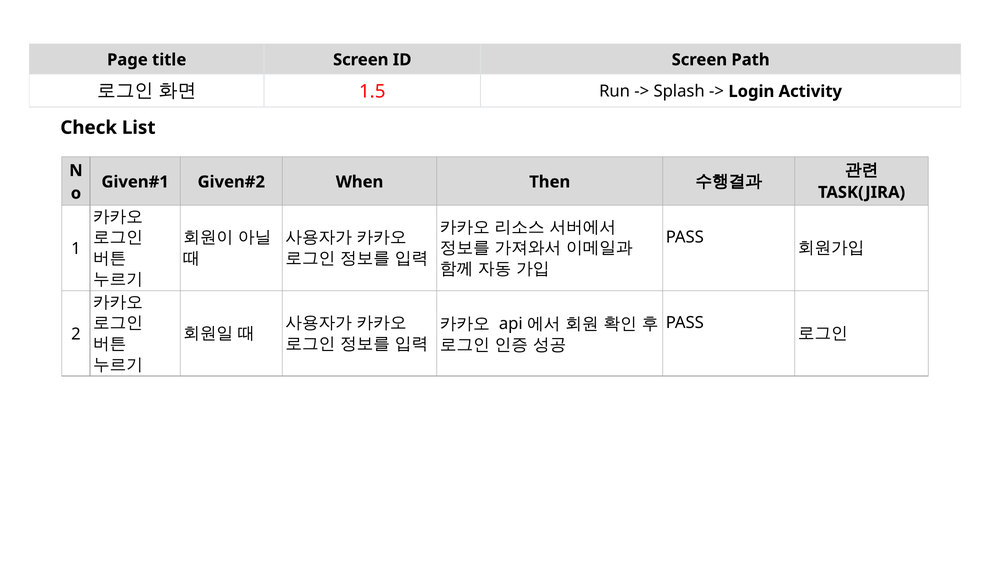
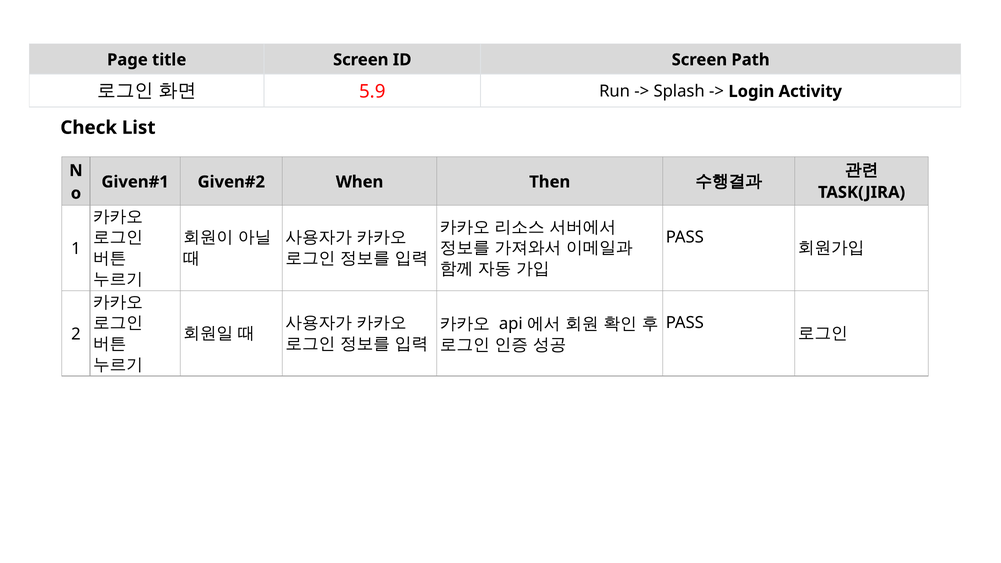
1.5: 1.5 -> 5.9
